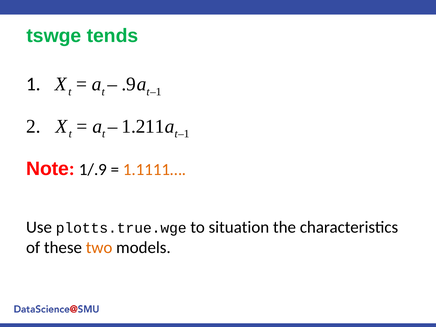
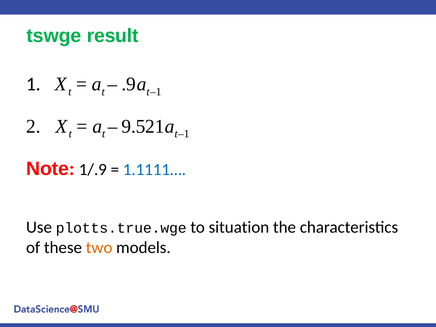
tends: tends -> result
1.211: 1.211 -> 9.521
1.1111… colour: orange -> blue
